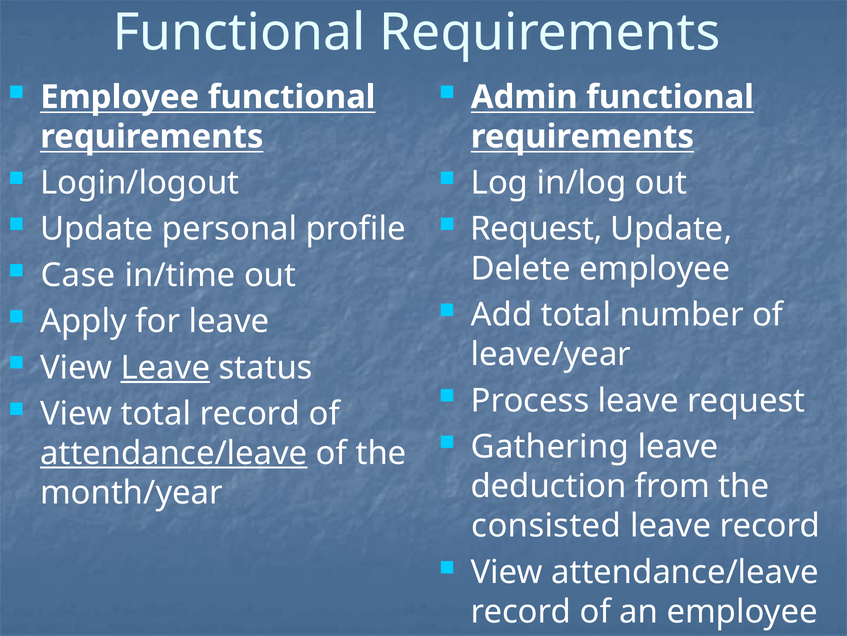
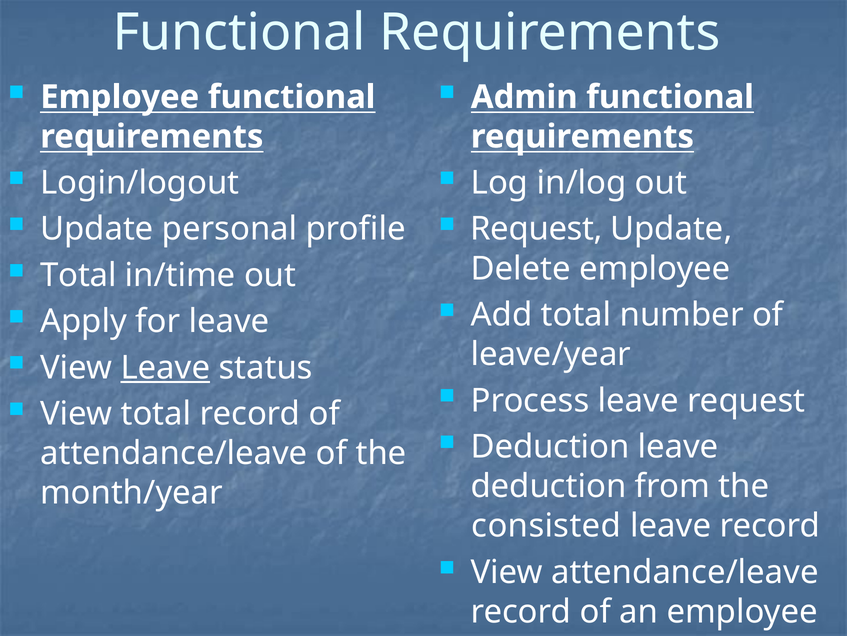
Case at (78, 275): Case -> Total
Gathering at (550, 446): Gathering -> Deduction
attendance/leave at (174, 453) underline: present -> none
